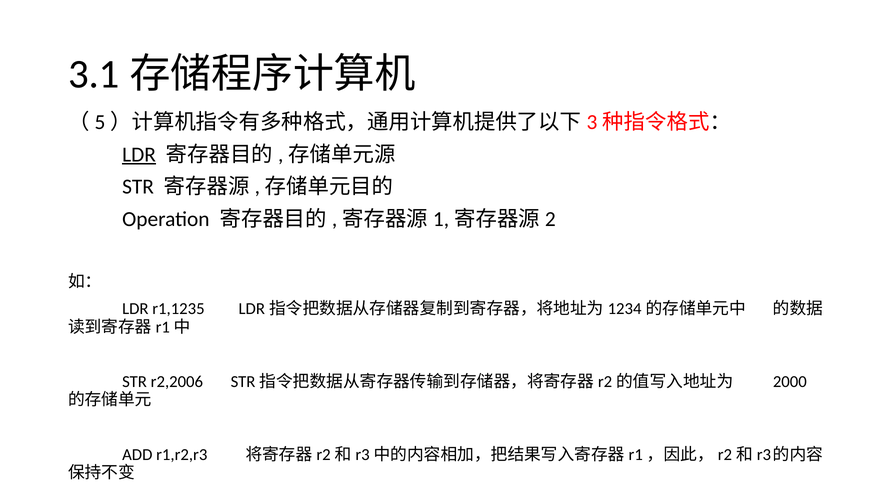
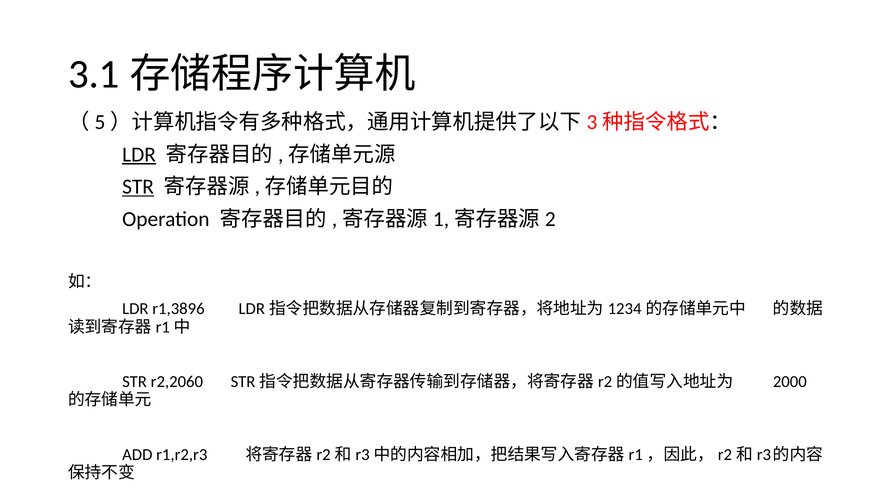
STR at (138, 187) underline: none -> present
r1,1235: r1,1235 -> r1,3896
r2,2006: r2,2006 -> r2,2060
